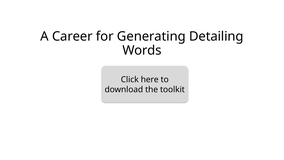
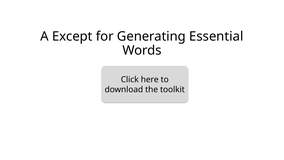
Career: Career -> Except
Detailing: Detailing -> Essential
